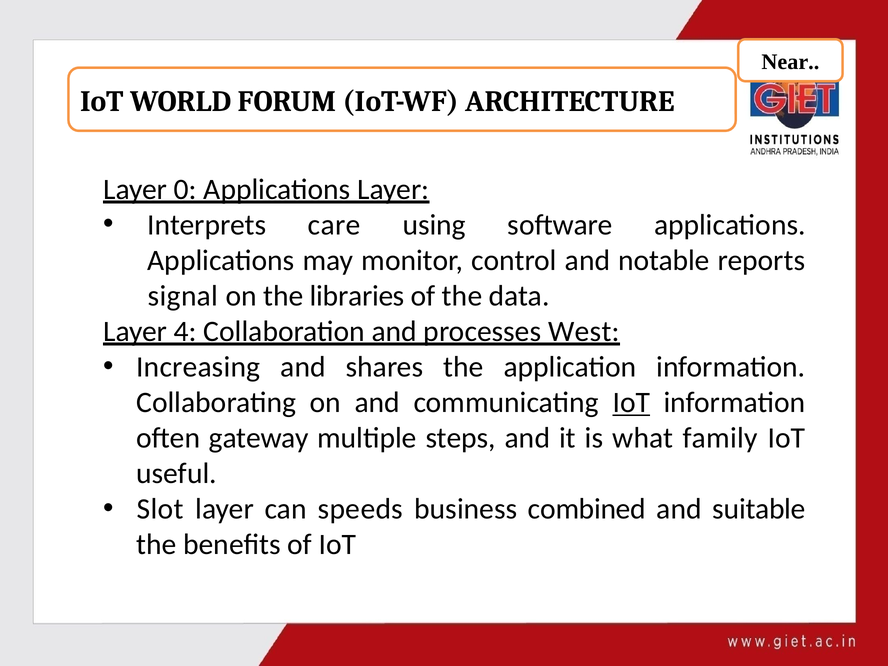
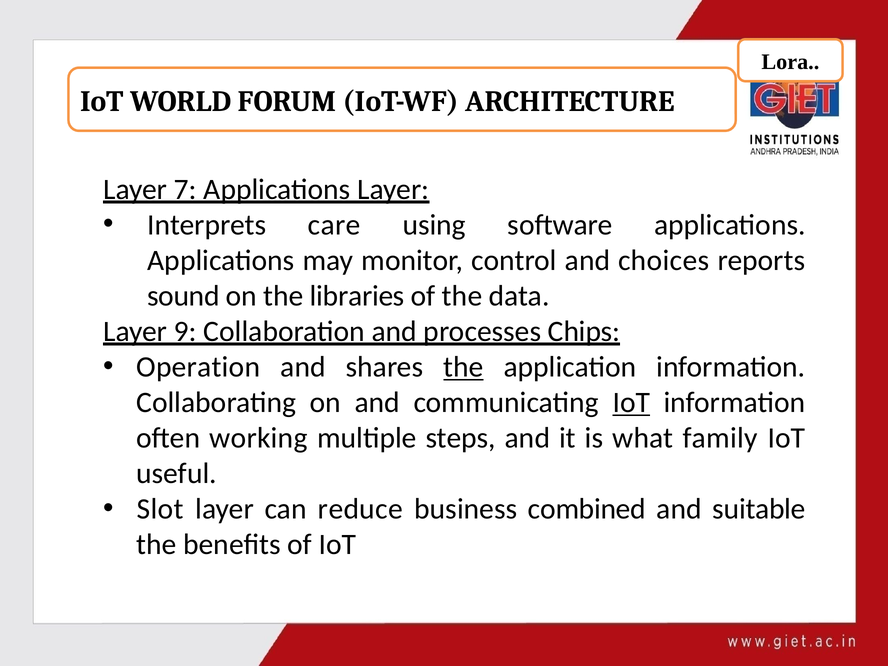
Near: Near -> Lora
0: 0 -> 7
notable: notable -> choices
signal: signal -> sound
4: 4 -> 9
West: West -> Chips
Increasing: Increasing -> Operation
the at (463, 367) underline: none -> present
gateway: gateway -> working
speeds: speeds -> reduce
